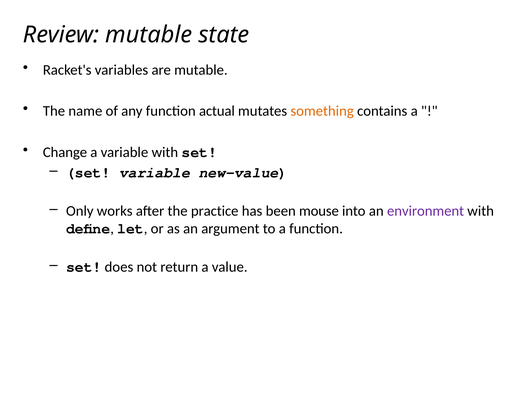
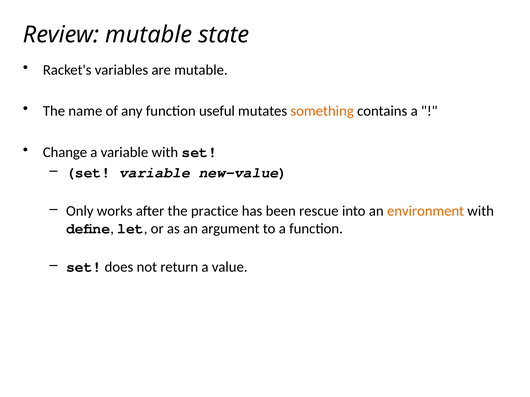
actual: actual -> useful
mouse: mouse -> rescue
environment colour: purple -> orange
